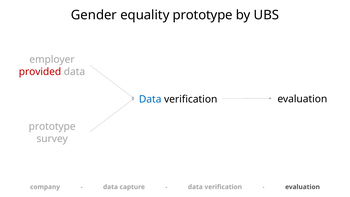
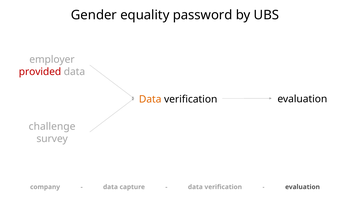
equality prototype: prototype -> password
Data at (150, 99) colour: blue -> orange
prototype at (52, 126): prototype -> challenge
